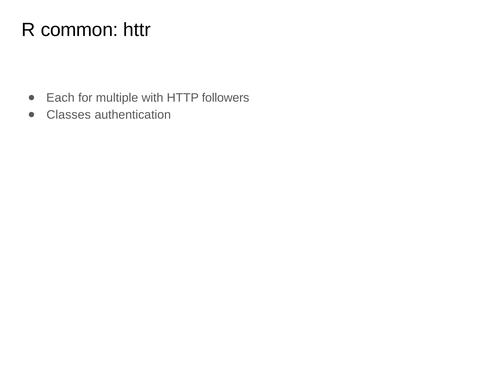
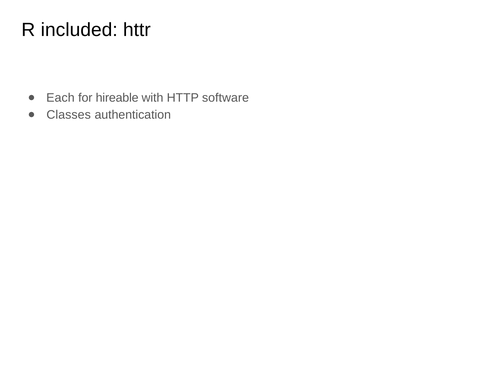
common: common -> included
multiple: multiple -> hireable
followers: followers -> software
